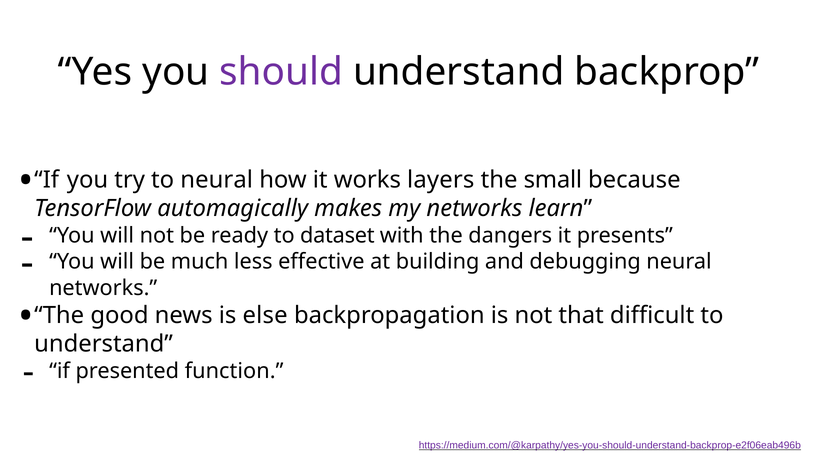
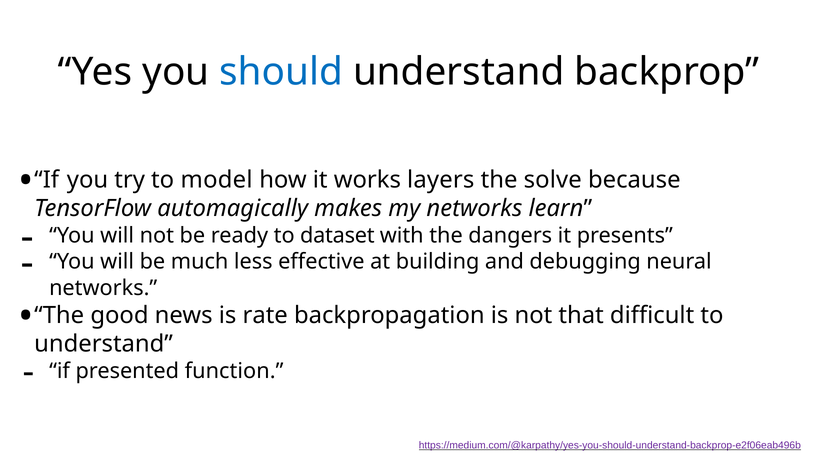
should colour: purple -> blue
to neural: neural -> model
small: small -> solve
else: else -> rate
